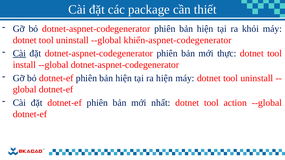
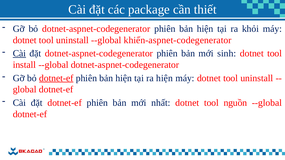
thực: thực -> sinh
dotnet-ef at (56, 78) underline: none -> present
action: action -> nguồn
